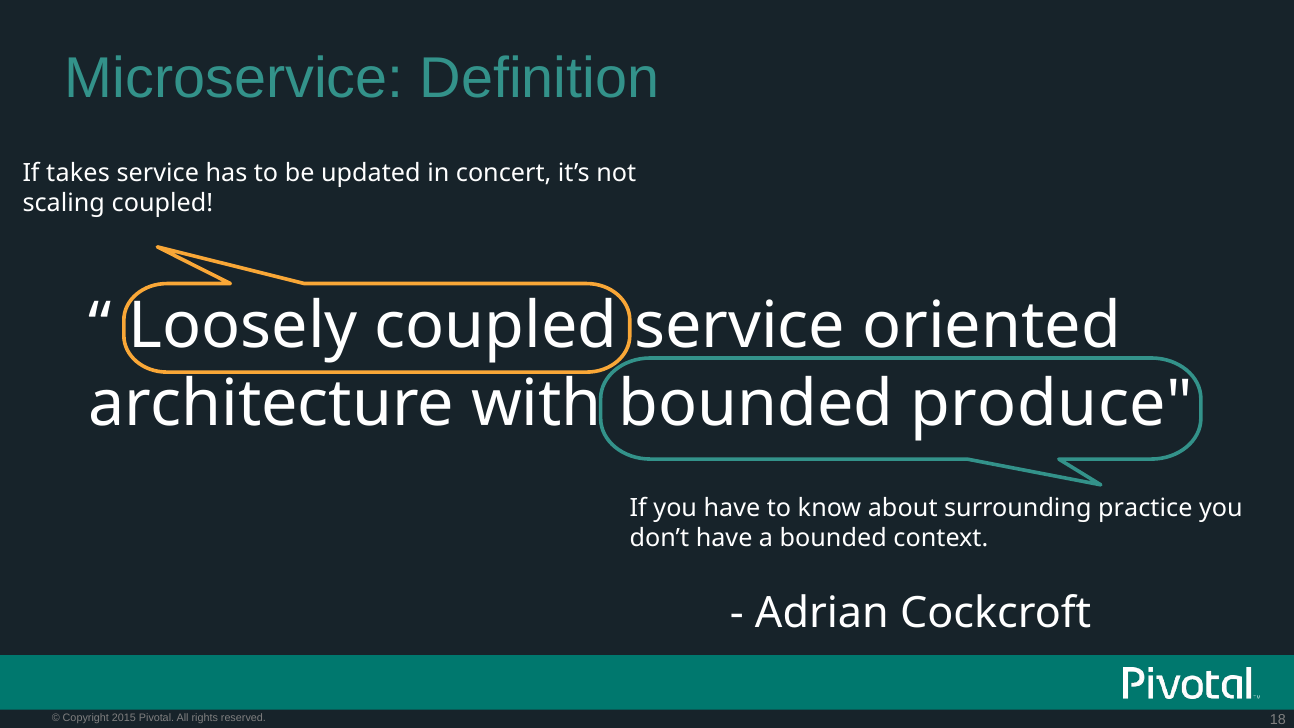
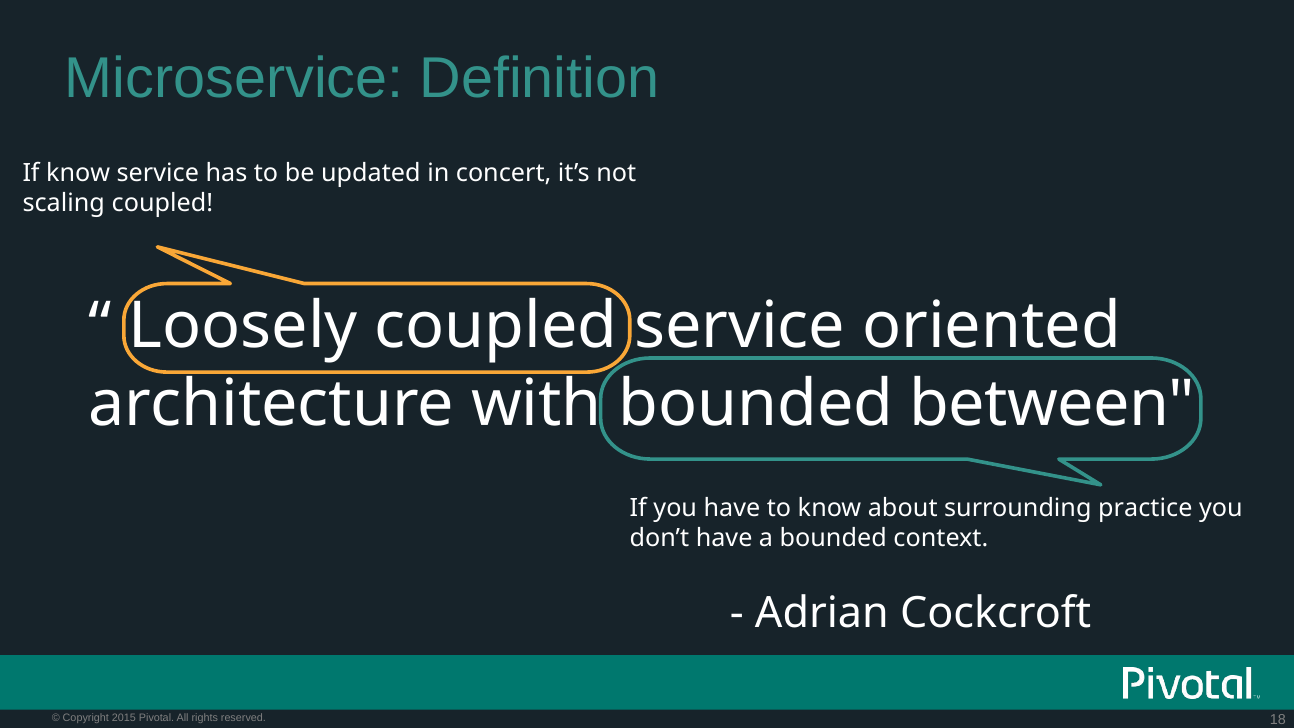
If takes: takes -> know
produce: produce -> between
